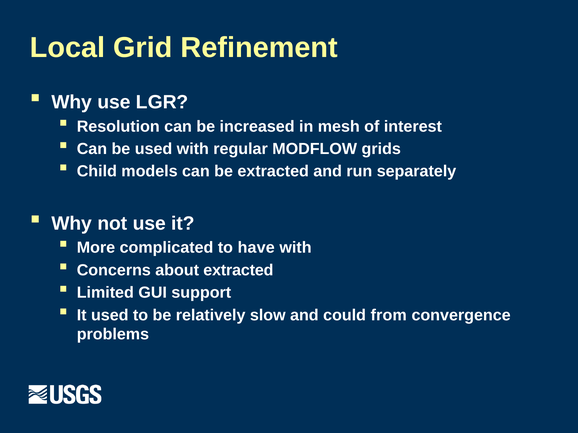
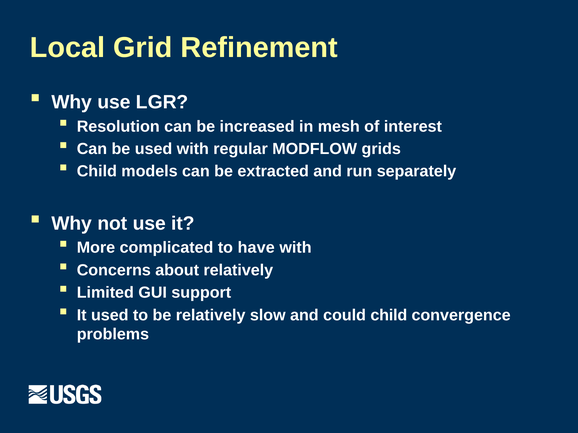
about extracted: extracted -> relatively
could from: from -> child
